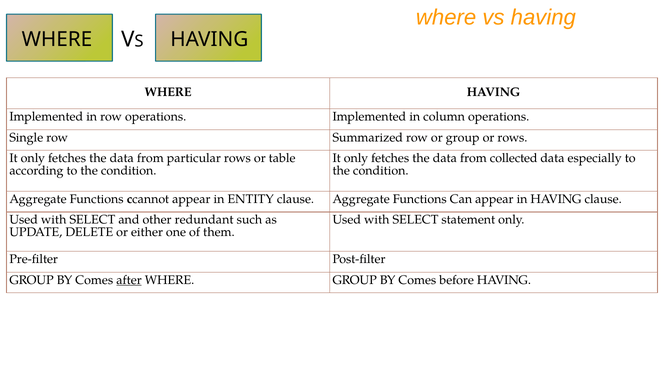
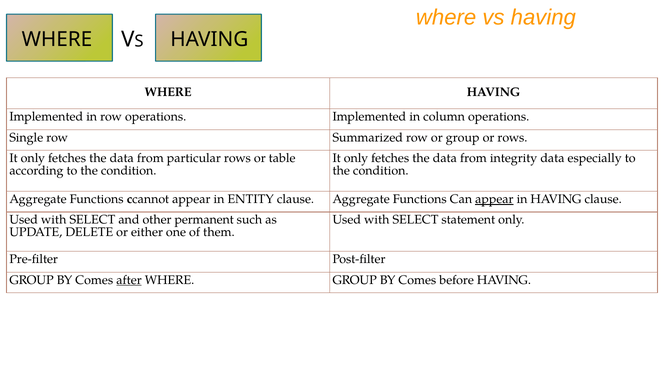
collected: collected -> integrity
appear at (494, 199) underline: none -> present
redundant: redundant -> permanent
